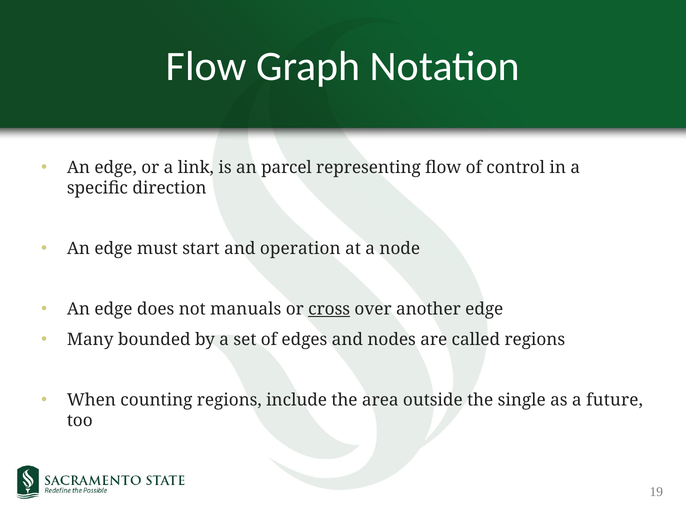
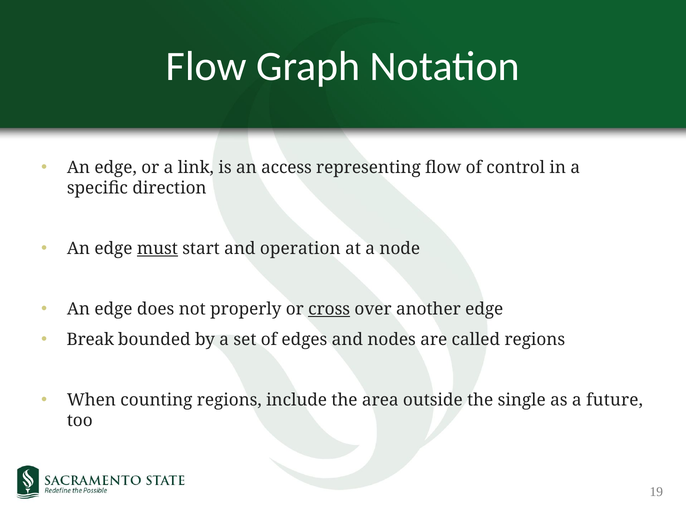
parcel: parcel -> access
must underline: none -> present
manuals: manuals -> properly
Many: Many -> Break
